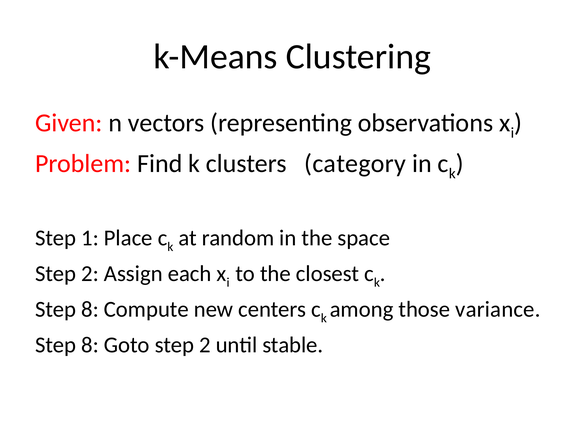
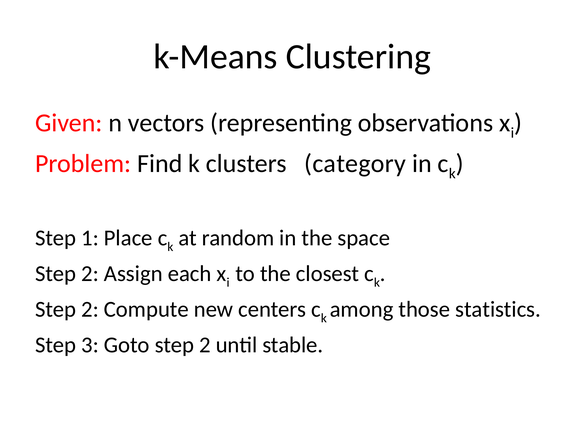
8 at (90, 309): 8 -> 2
variance: variance -> statistics
8 at (90, 345): 8 -> 3
